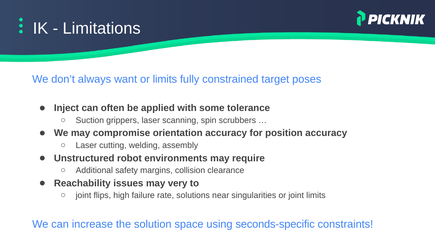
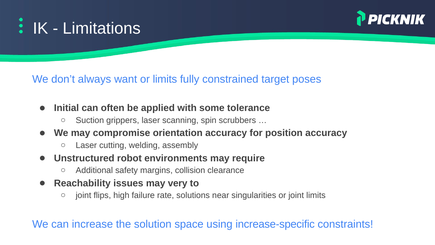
Inject: Inject -> Initial
seconds-specific: seconds-specific -> increase-specific
